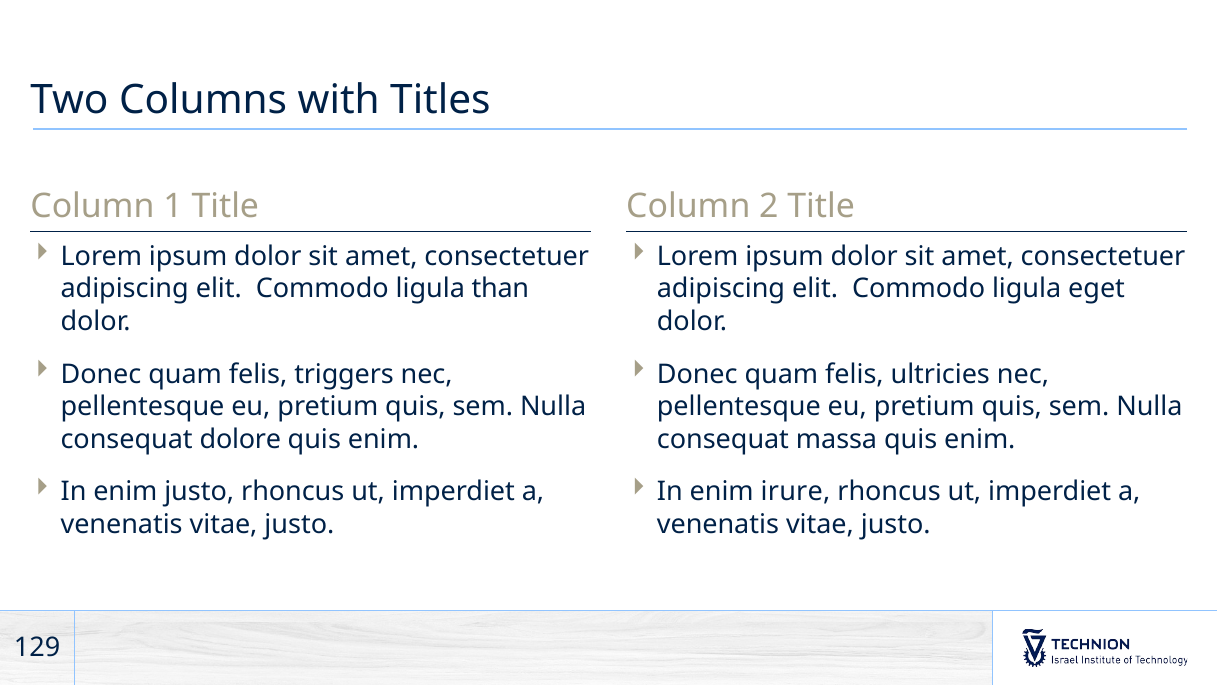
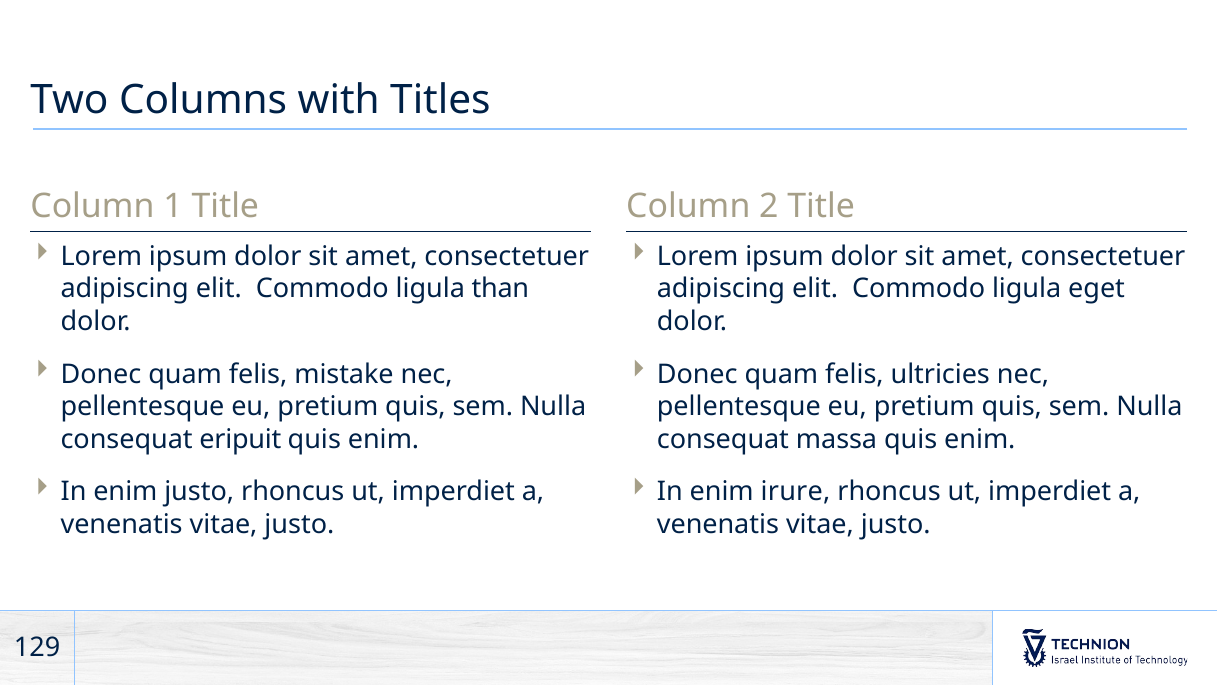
triggers: triggers -> mistake
dolore: dolore -> eripuit
